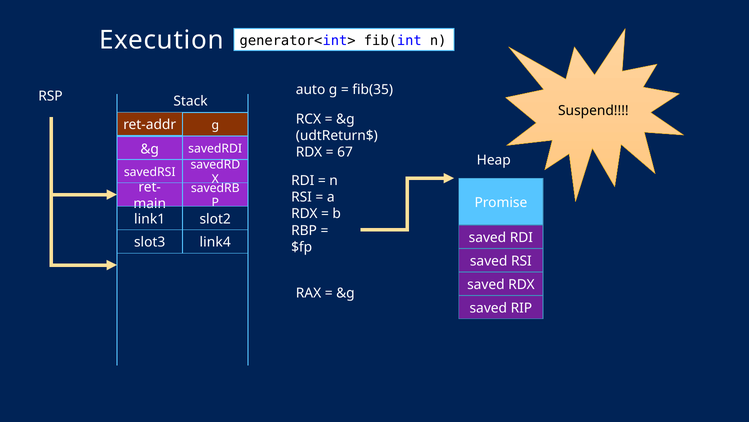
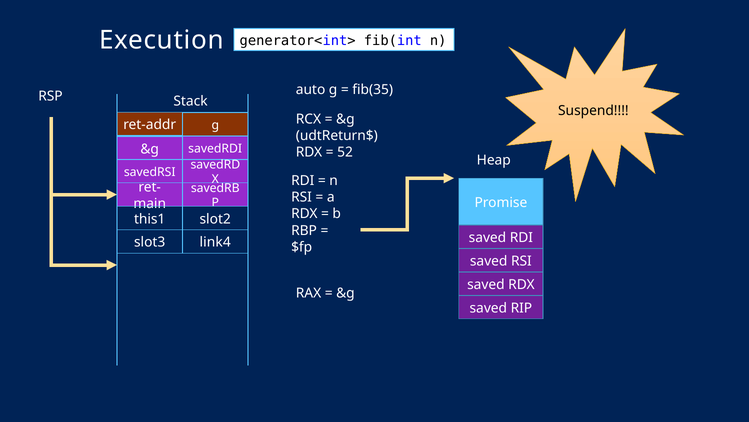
67: 67 -> 52
link1: link1 -> this1
